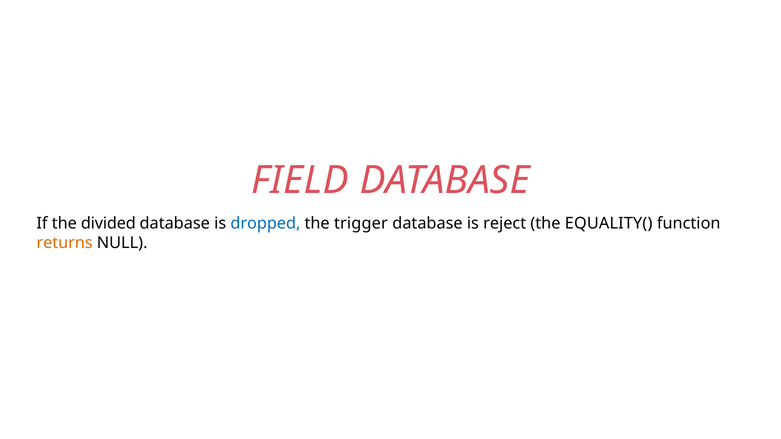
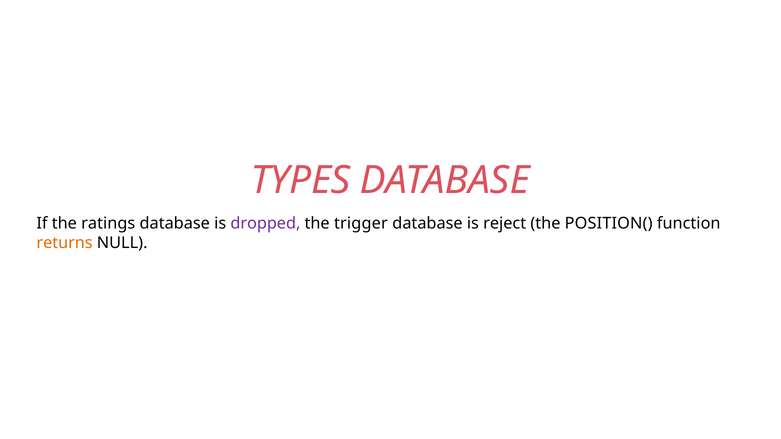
FIELD: FIELD -> TYPES
divided: divided -> ratings
dropped colour: blue -> purple
EQUALITY(: EQUALITY( -> POSITION(
